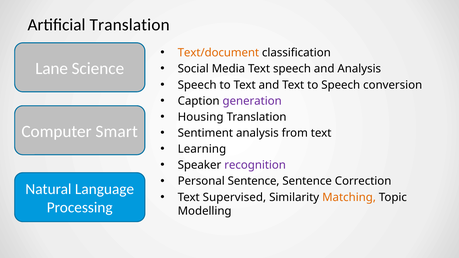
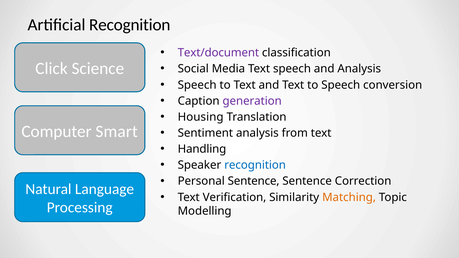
Artificial Translation: Translation -> Recognition
Text/document colour: orange -> purple
Lane: Lane -> Click
Learning: Learning -> Handling
recognition at (255, 165) colour: purple -> blue
Supervised: Supervised -> Verification
